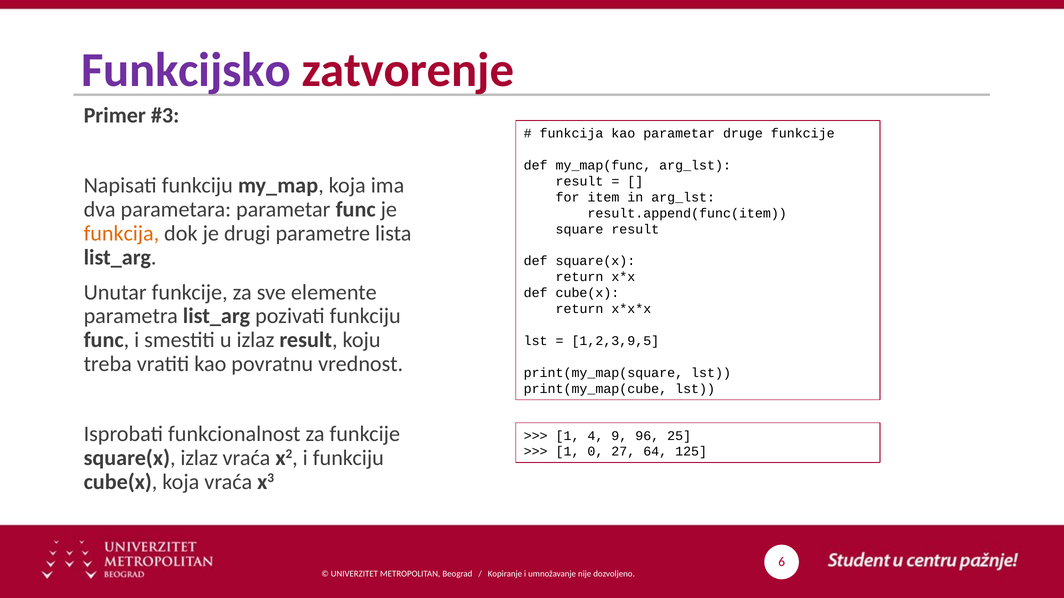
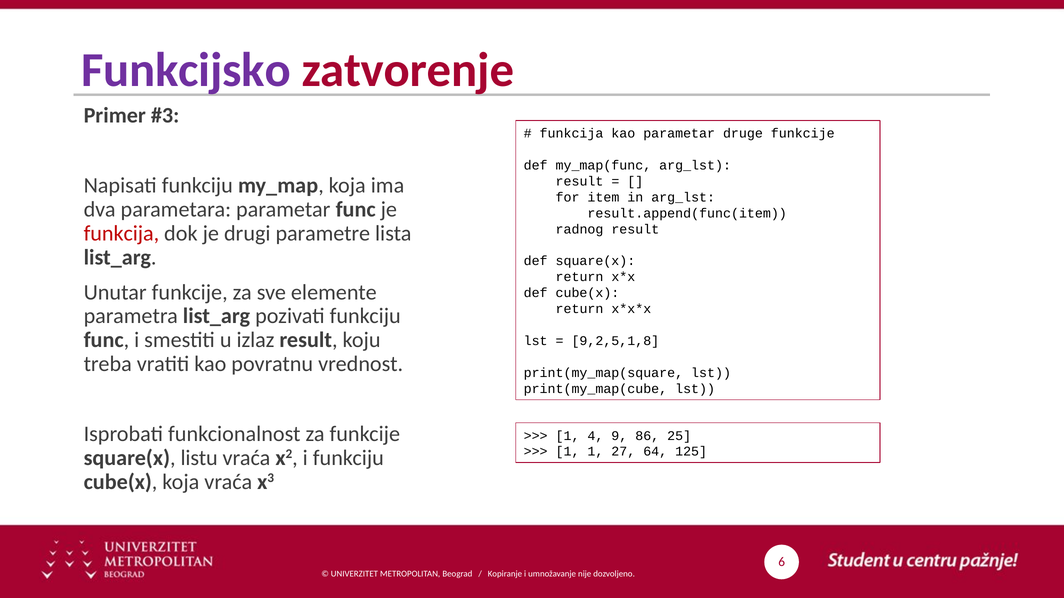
square: square -> radnog
funkcija at (121, 234) colour: orange -> red
1,2,3,9,5: 1,2,3,9,5 -> 9,2,5,1,8
96: 96 -> 86
1 0: 0 -> 1
square(x izlaz: izlaz -> listu
